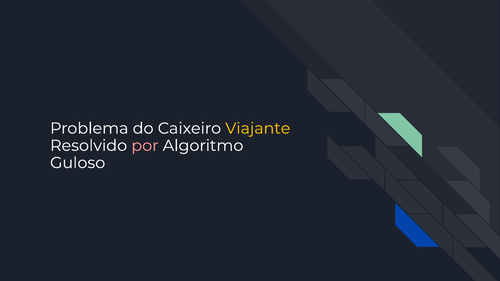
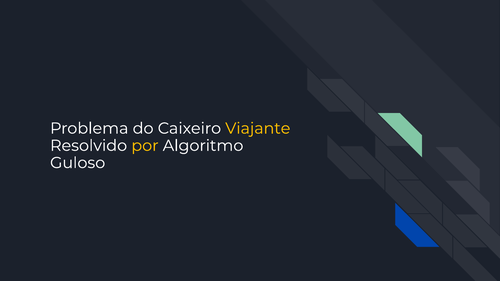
por colour: pink -> yellow
